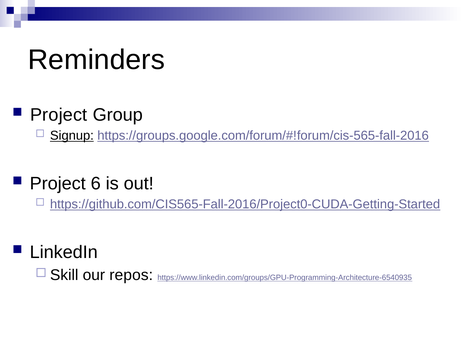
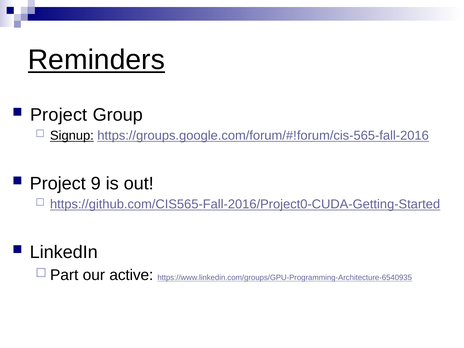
Reminders underline: none -> present
6: 6 -> 9
Skill: Skill -> Part
repos: repos -> active
